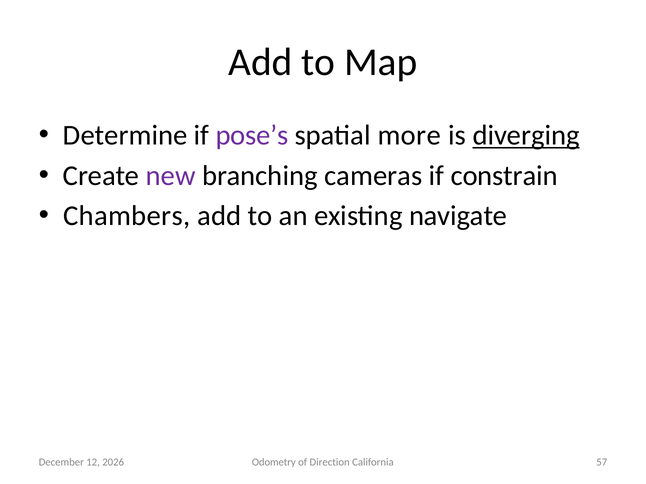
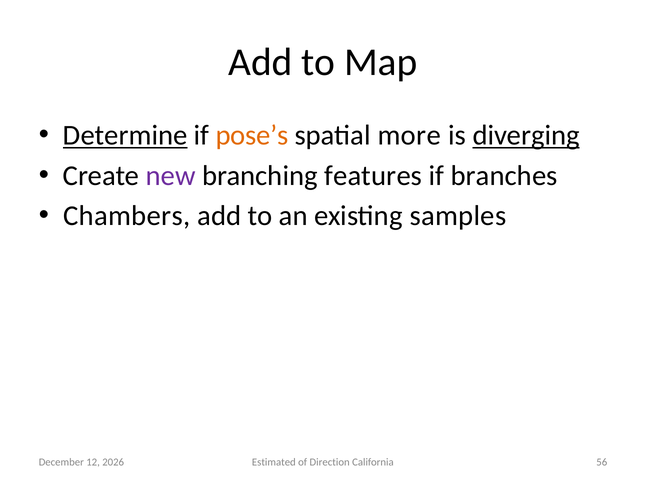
Determine underline: none -> present
pose’s colour: purple -> orange
cameras: cameras -> features
constrain: constrain -> branches
navigate: navigate -> samples
Odometry: Odometry -> Estimated
57: 57 -> 56
